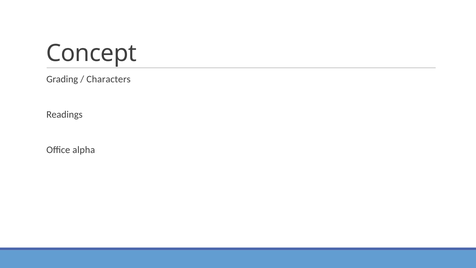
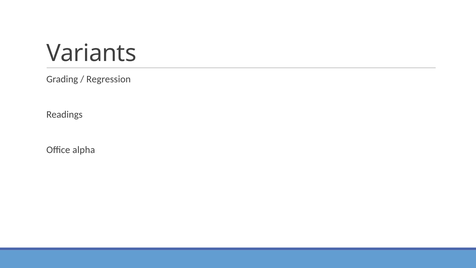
Concept: Concept -> Variants
Characters: Characters -> Regression
